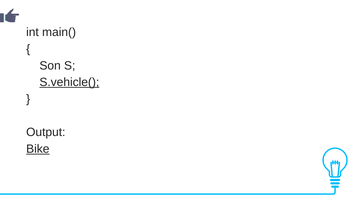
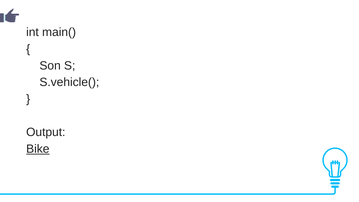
S.vehicle( underline: present -> none
